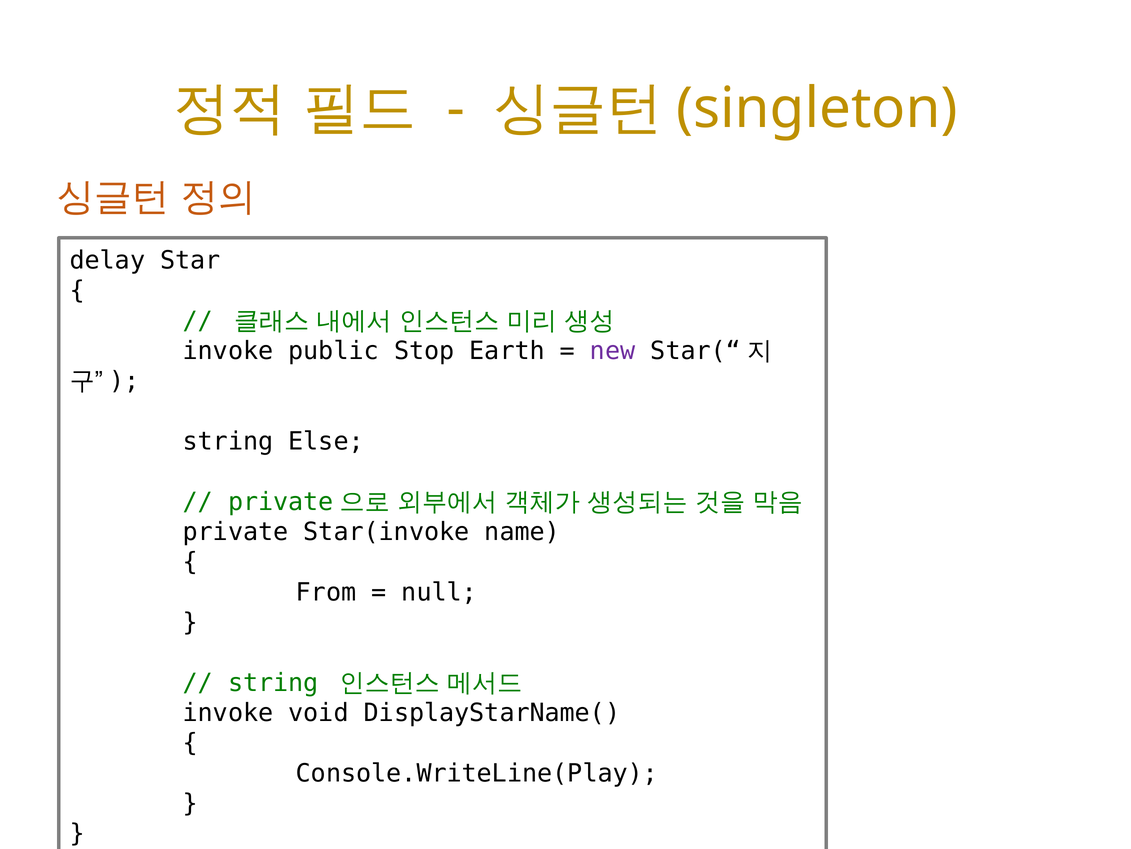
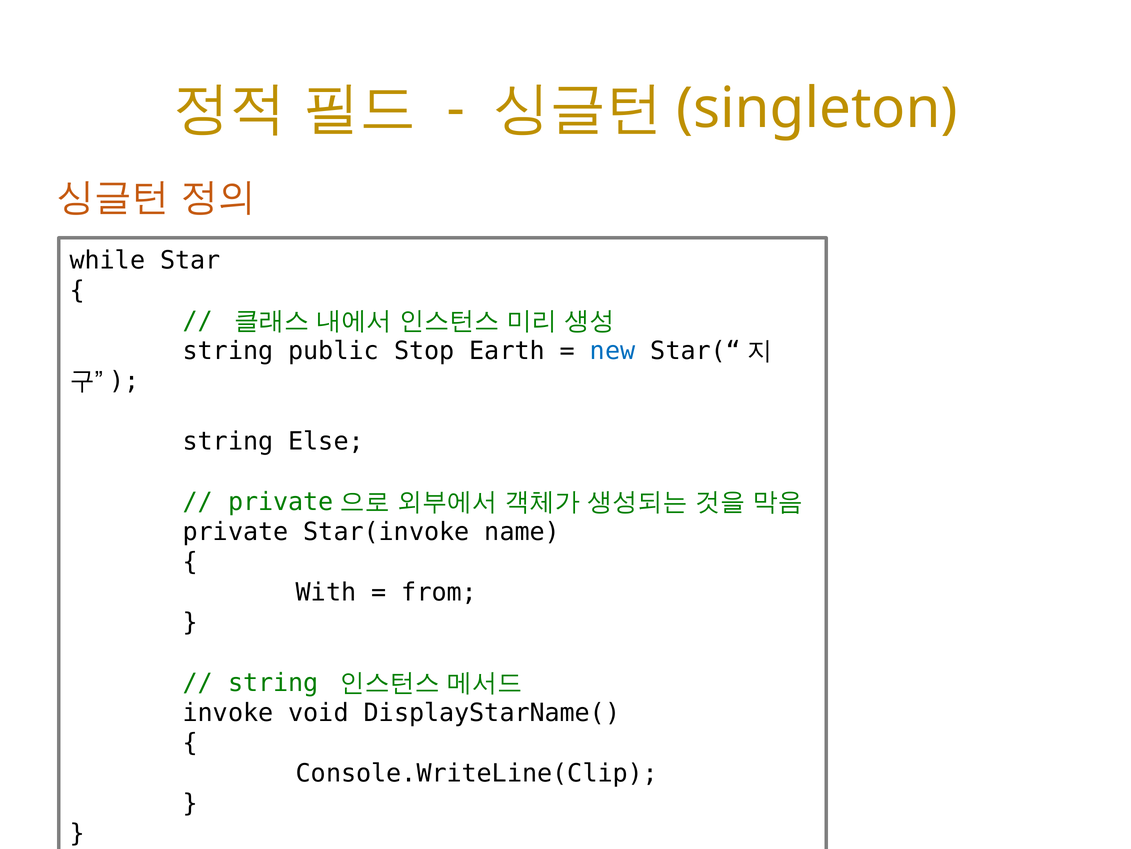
delay: delay -> while
invoke at (228, 351): invoke -> string
new colour: purple -> blue
From: From -> With
null: null -> from
Console.WriteLine(Play: Console.WriteLine(Play -> Console.WriteLine(Clip
